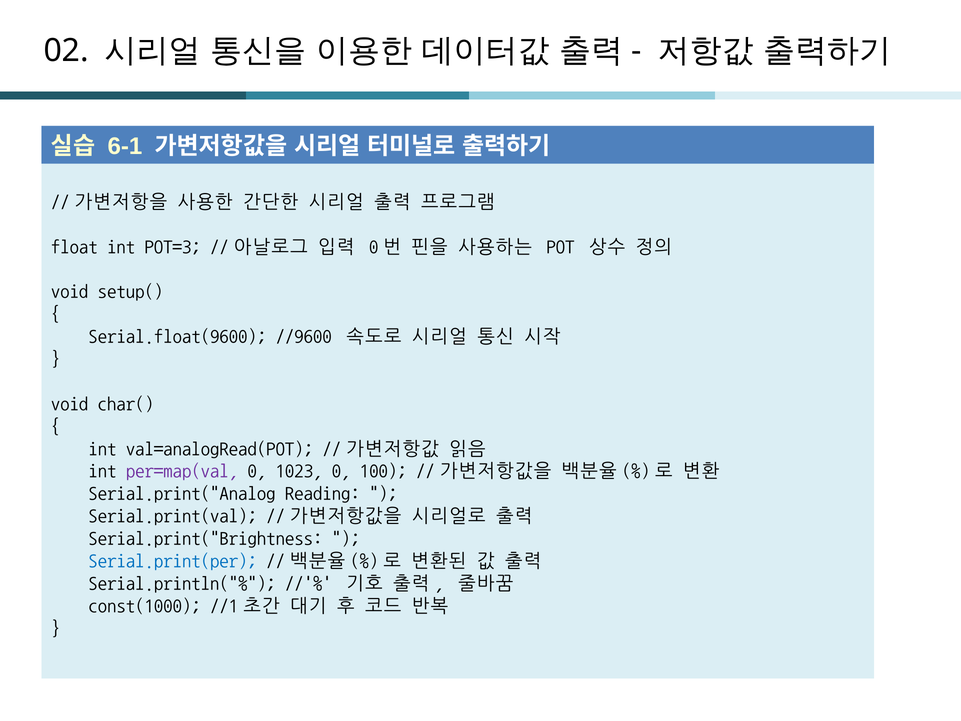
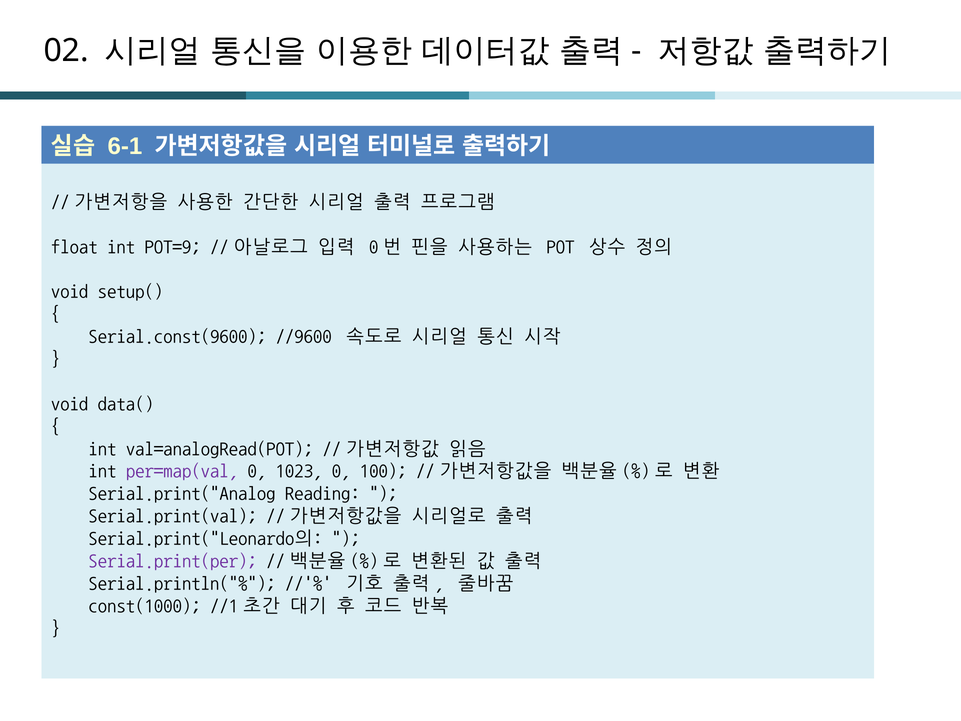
POT=3: POT=3 -> POT=9
Serial.float(9600: Serial.float(9600 -> Serial.const(9600
char(: char( -> data(
Serial.print("Brightness: Serial.print("Brightness -> Serial.print("Leonardo의
Serial.print(per colour: blue -> purple
